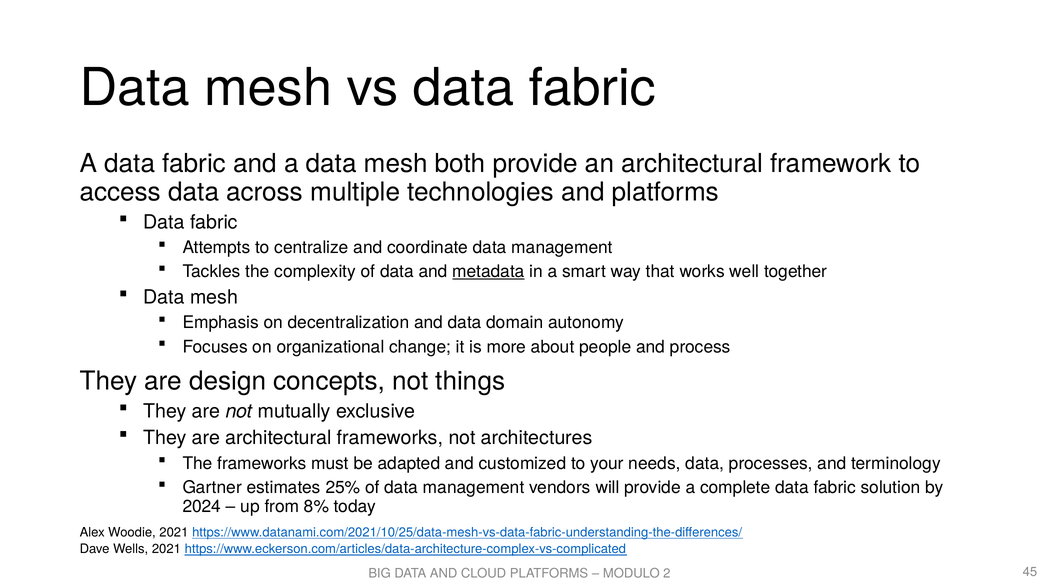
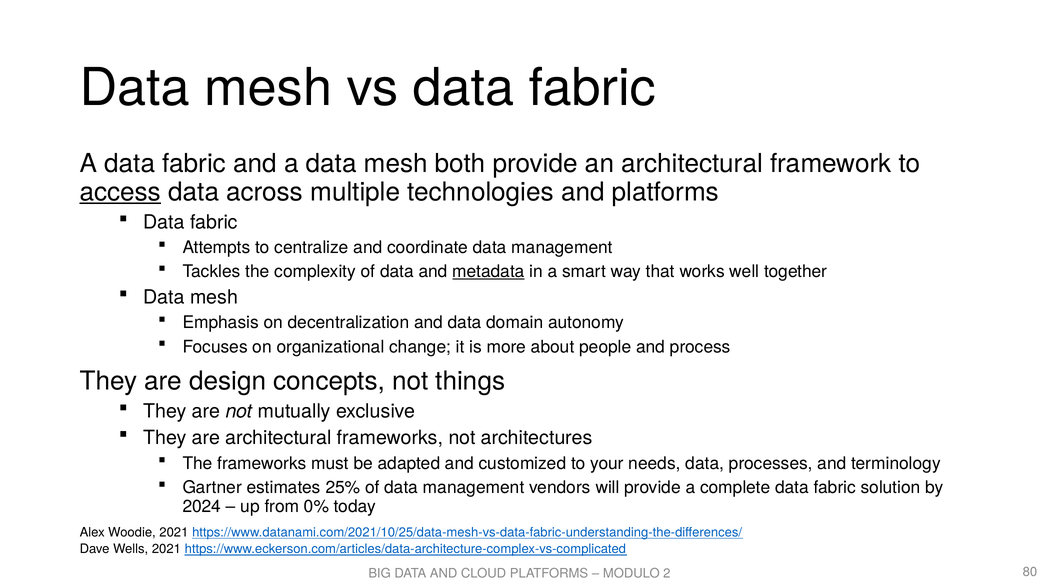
access underline: none -> present
8%: 8% -> 0%
45: 45 -> 80
